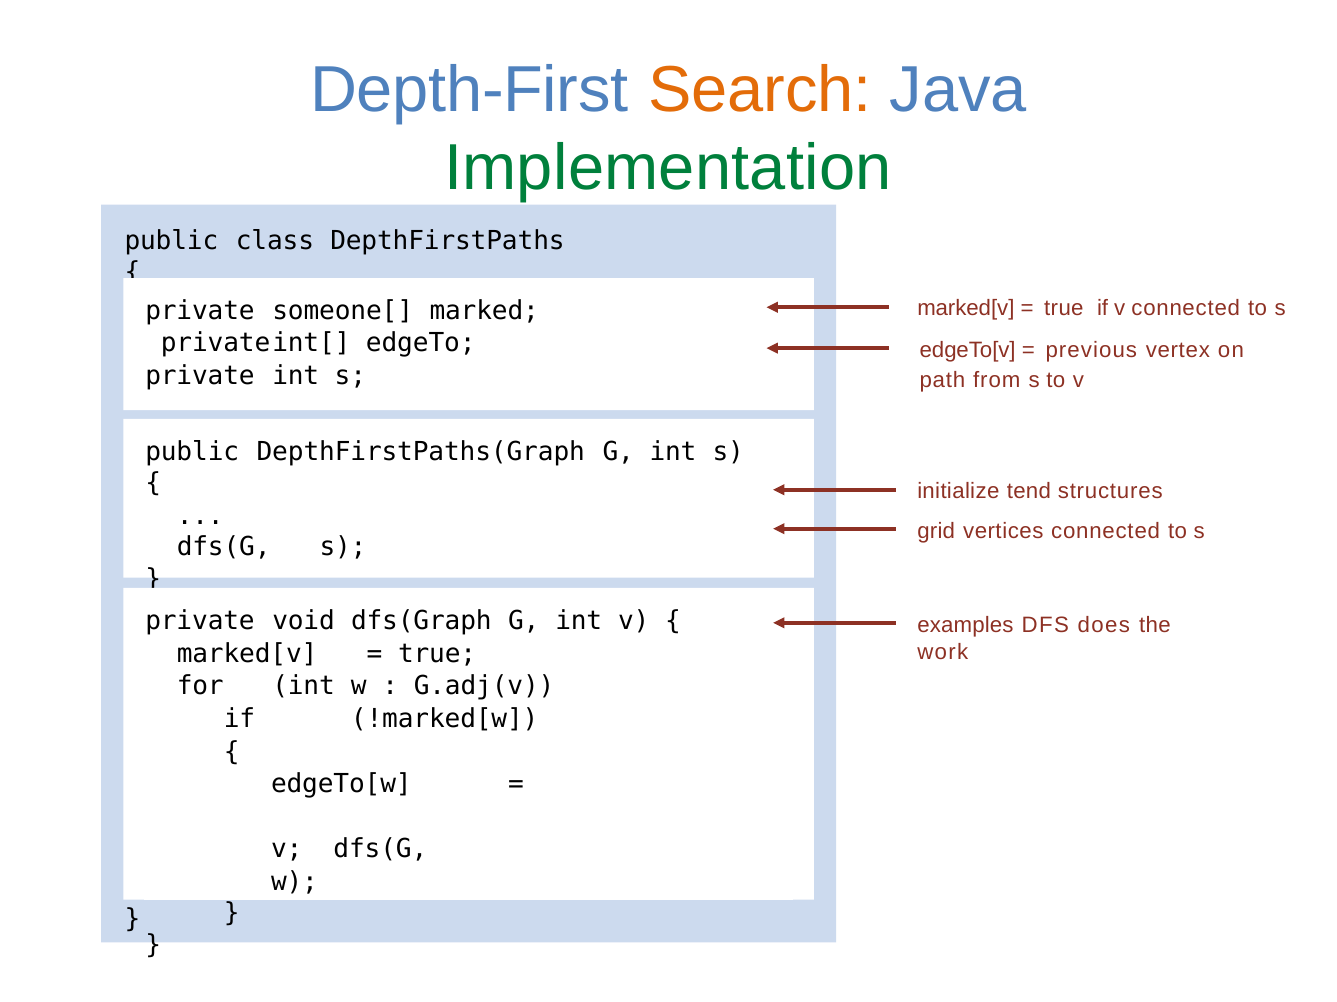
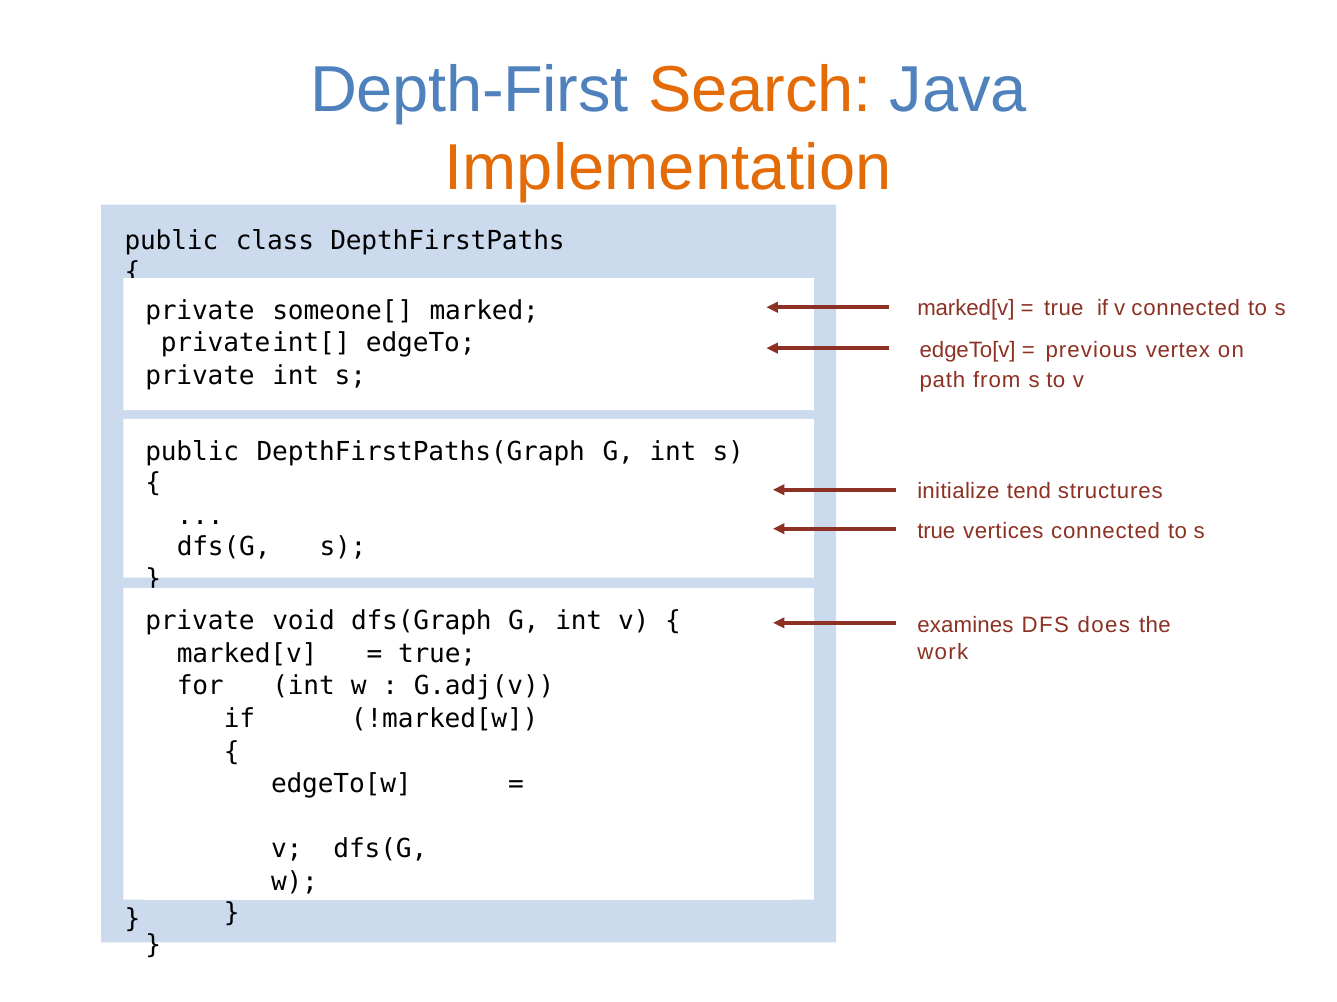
Implementation colour: green -> orange
grid at (936, 532): grid -> true
examples: examples -> examines
